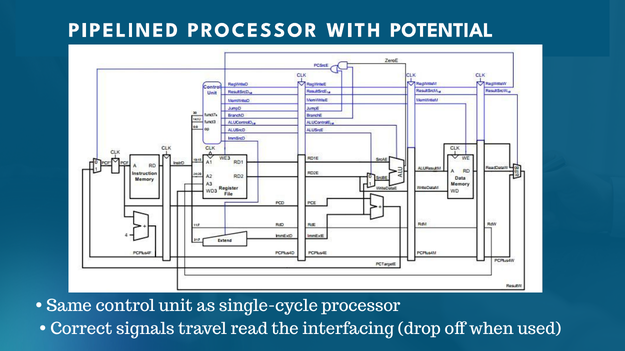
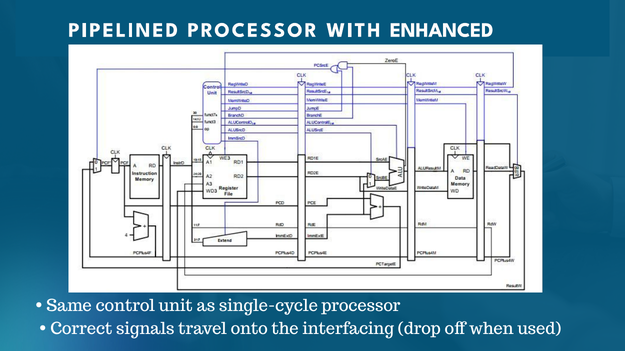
POTENTIAL: POTENTIAL -> ENHANCED
read: read -> onto
